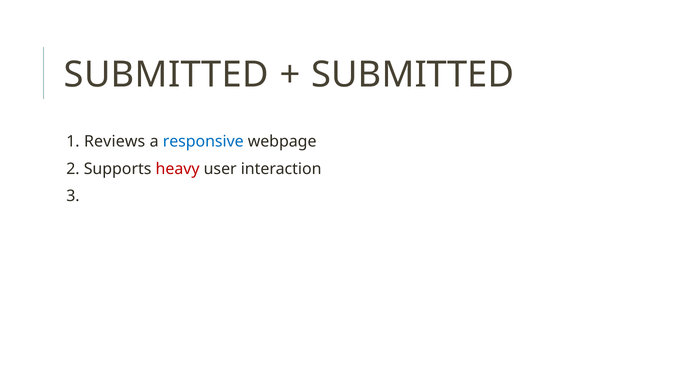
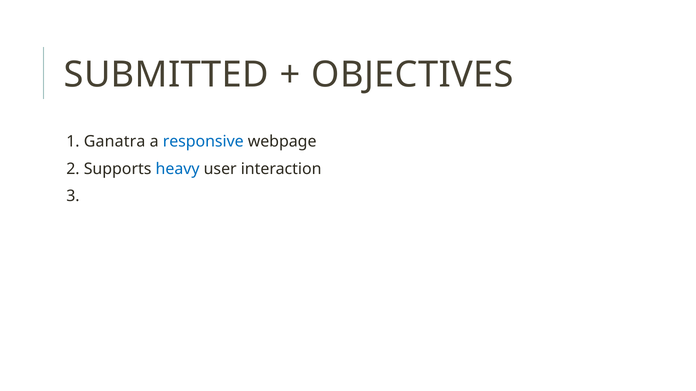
SUBMITTED at (413, 75): SUBMITTED -> OBJECTIVES
Reviews: Reviews -> Ganatra
heavy colour: red -> blue
